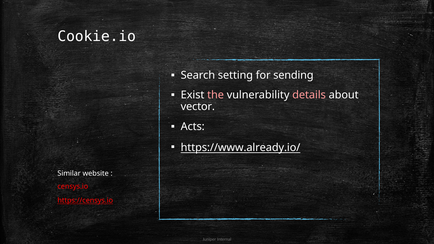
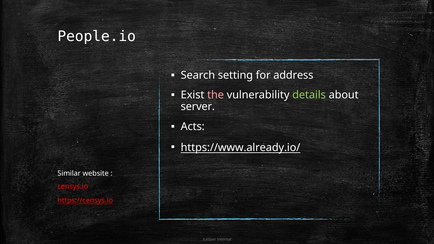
Cookie.io: Cookie.io -> People.io
sending: sending -> address
details colour: pink -> light green
vector: vector -> server
